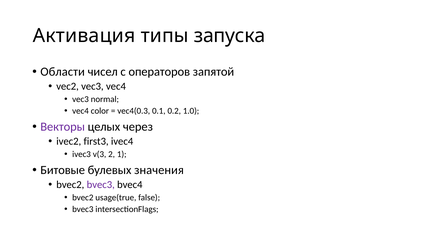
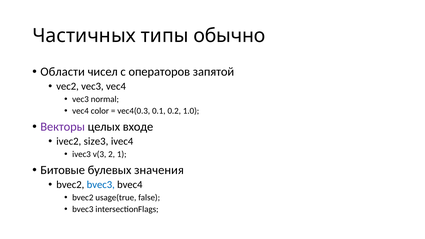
Активация: Активация -> Частичных
запуска: запуска -> обычно
через: через -> входе
first3: first3 -> size3
bvec3 at (101, 185) colour: purple -> blue
